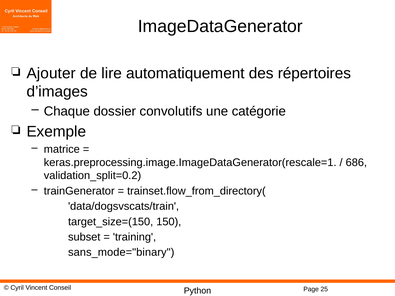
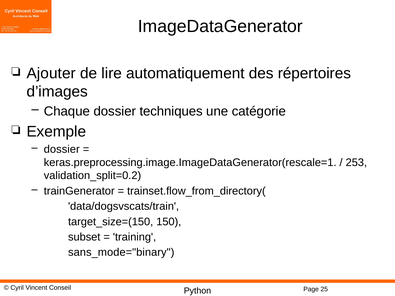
convolutifs: convolutifs -> techniques
matrice at (62, 149): matrice -> dossier
686: 686 -> 253
